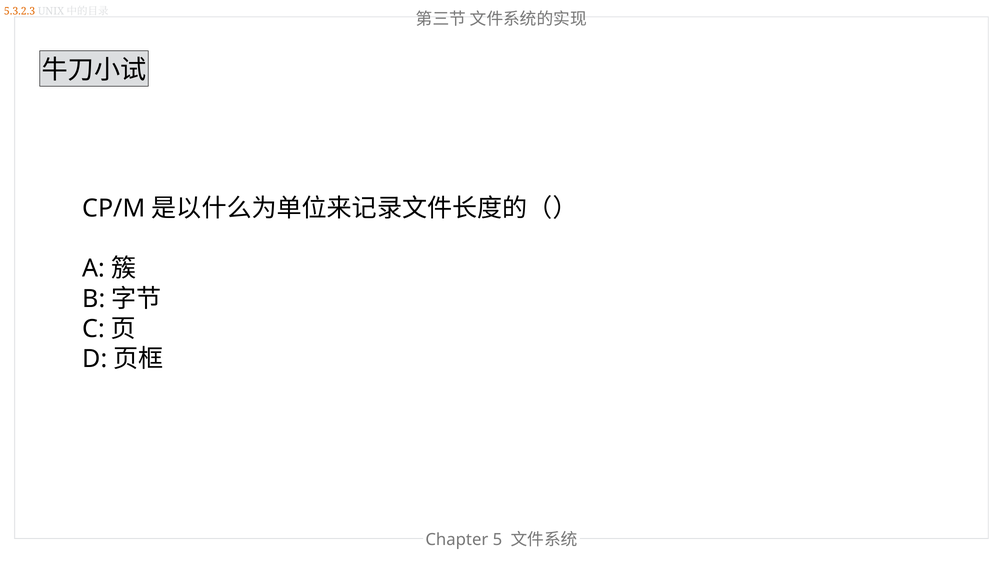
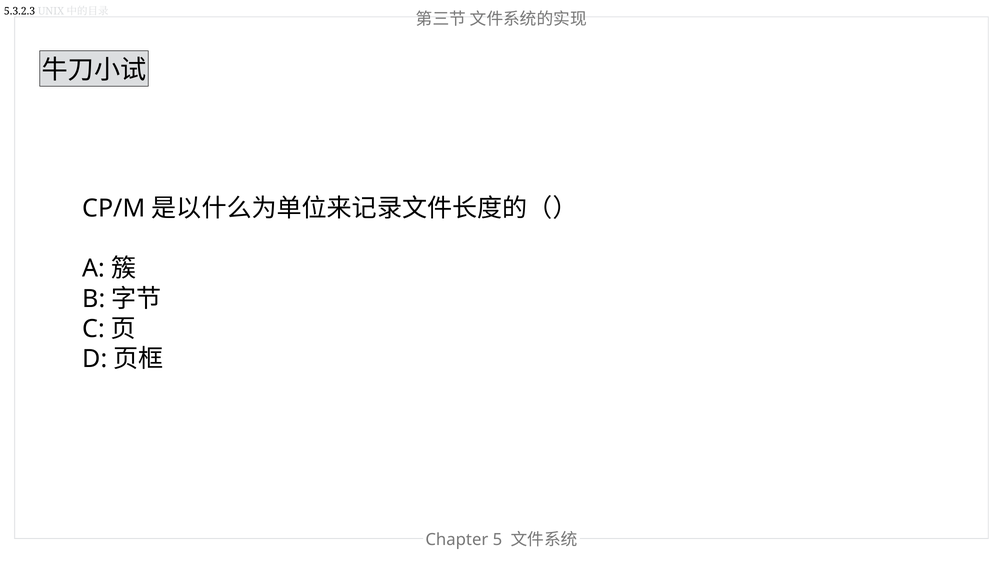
5.3.2.3 colour: orange -> black
